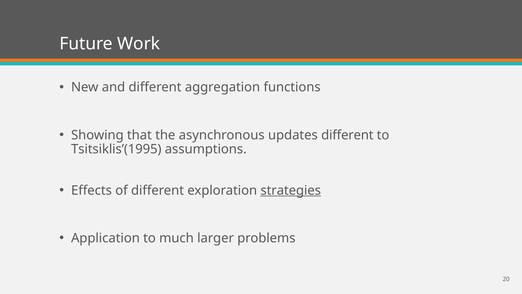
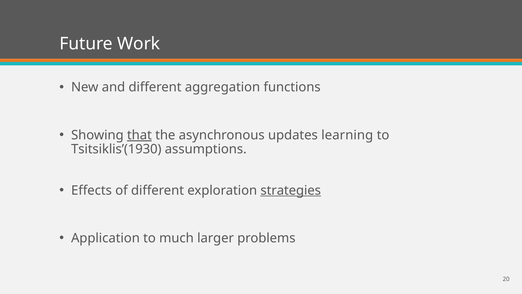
that underline: none -> present
updates different: different -> learning
Tsitsiklis’(1995: Tsitsiklis’(1995 -> Tsitsiklis’(1930
